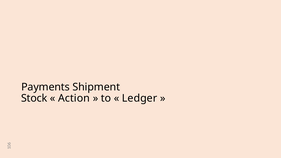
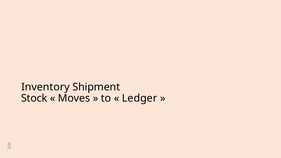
Payments: Payments -> Inventory
Action: Action -> Moves
